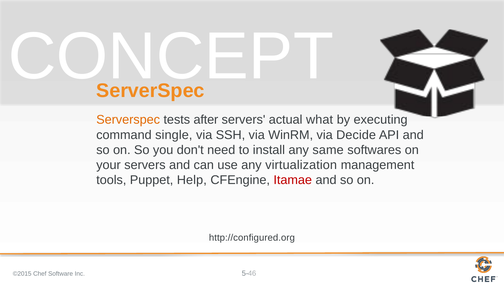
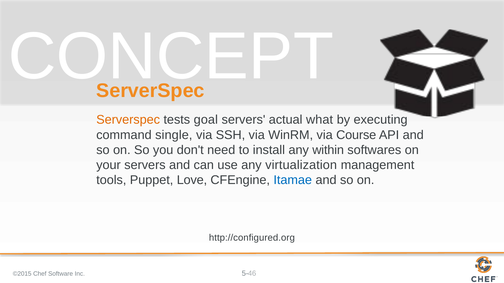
after: after -> goal
Decide: Decide -> Course
same: same -> within
Help: Help -> Love
Itamae colour: red -> blue
